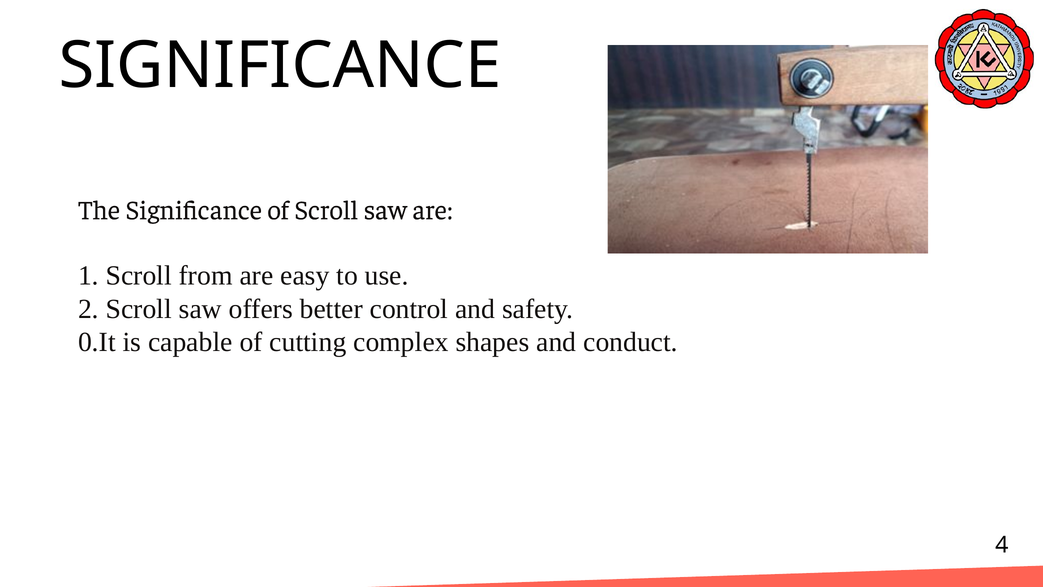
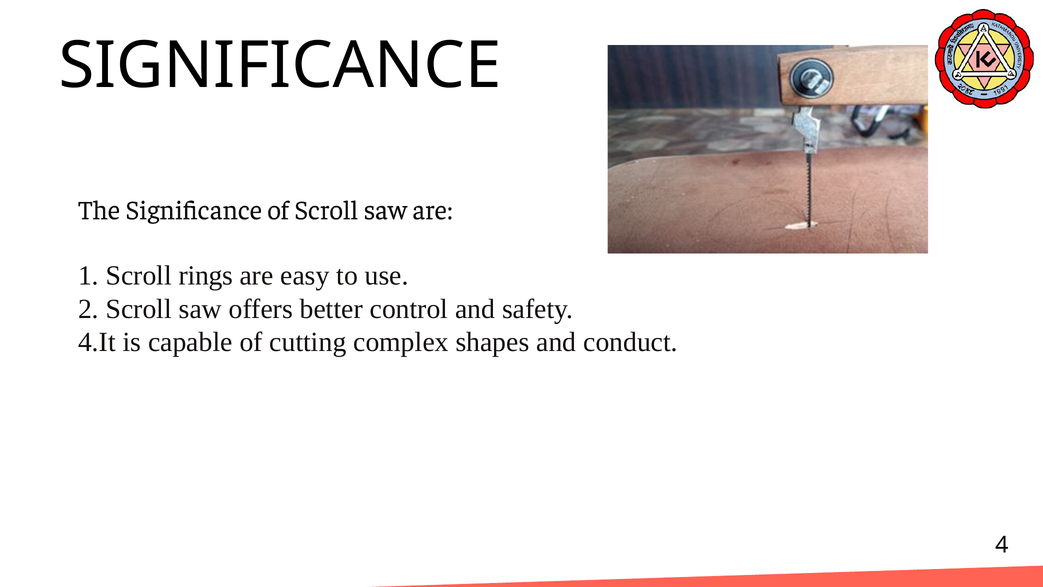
from: from -> rings
0.It: 0.It -> 4.It
